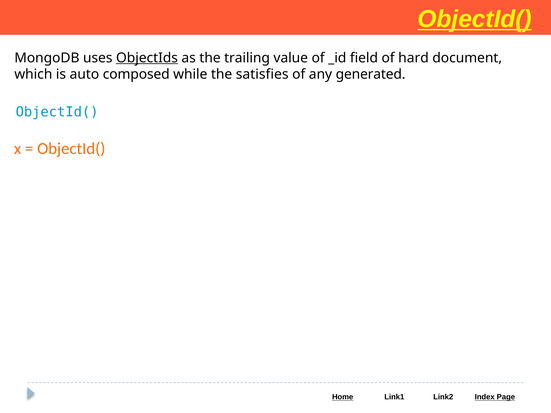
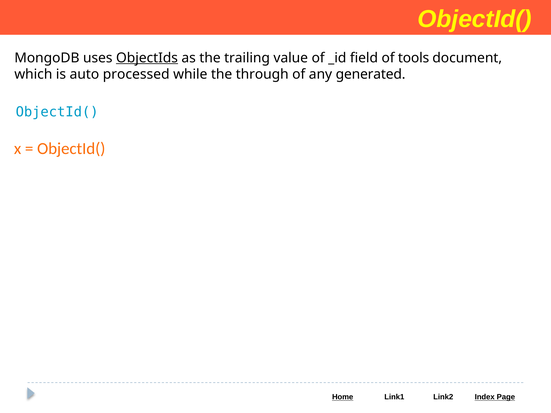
ObjectId( at (475, 19) underline: present -> none
hard: hard -> tools
composed: composed -> processed
satisfies: satisfies -> through
